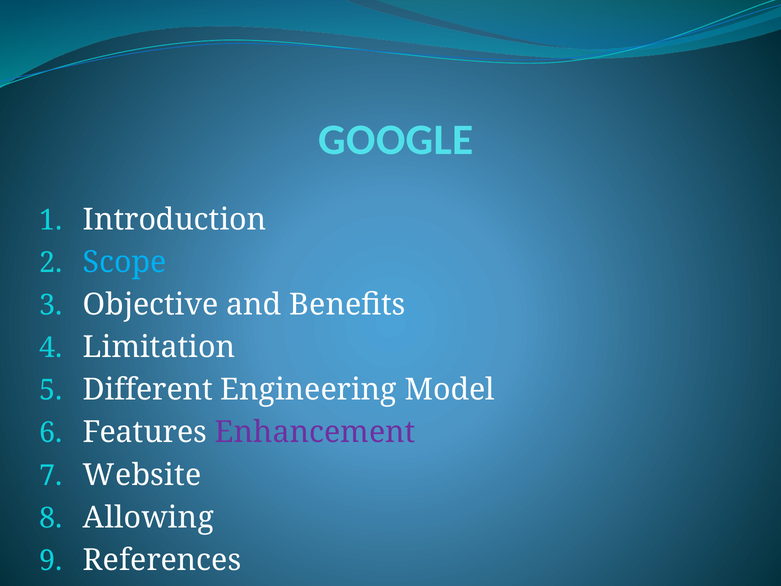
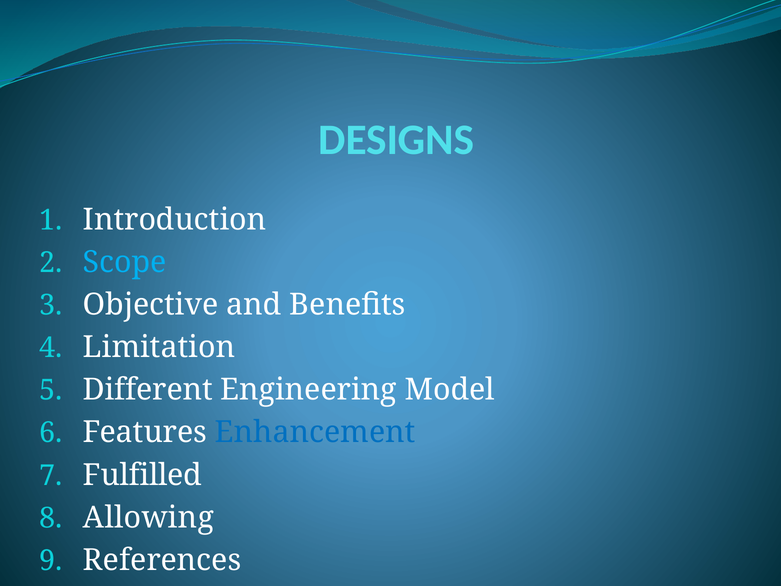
GOOGLE: GOOGLE -> DESIGNS
Enhancement colour: purple -> blue
Website: Website -> Fulfilled
